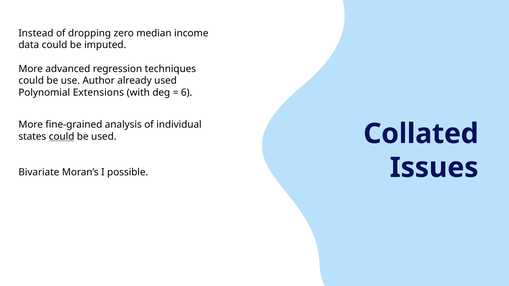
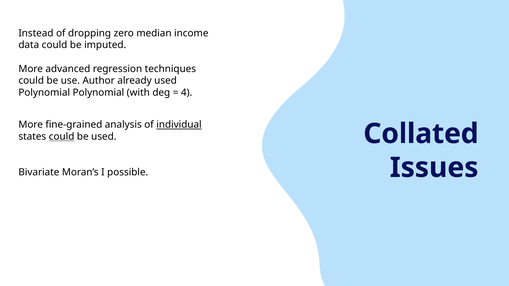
Polynomial Extensions: Extensions -> Polynomial
6: 6 -> 4
individual underline: none -> present
